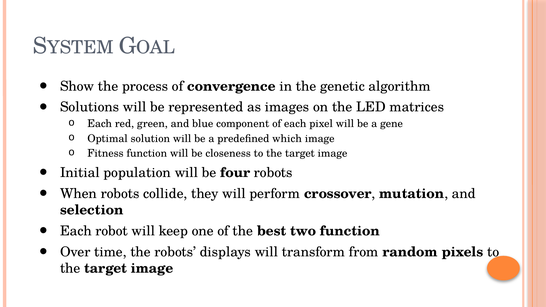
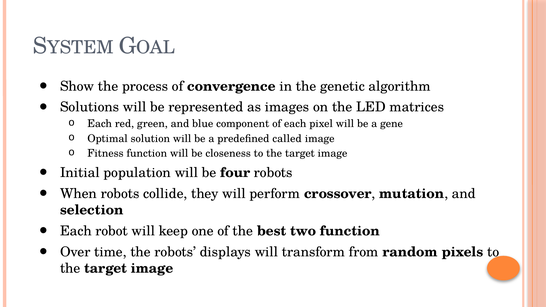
which: which -> called
